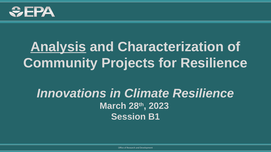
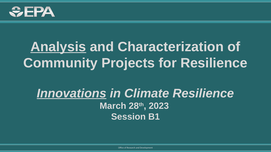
Innovations underline: none -> present
